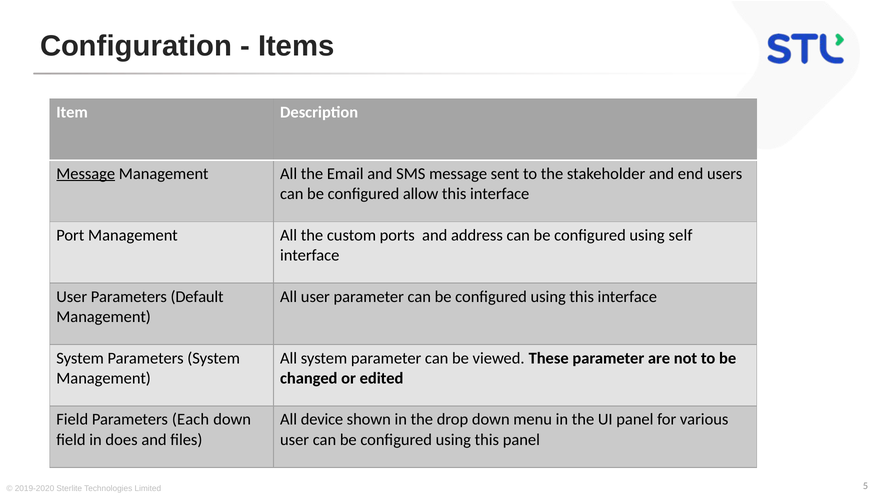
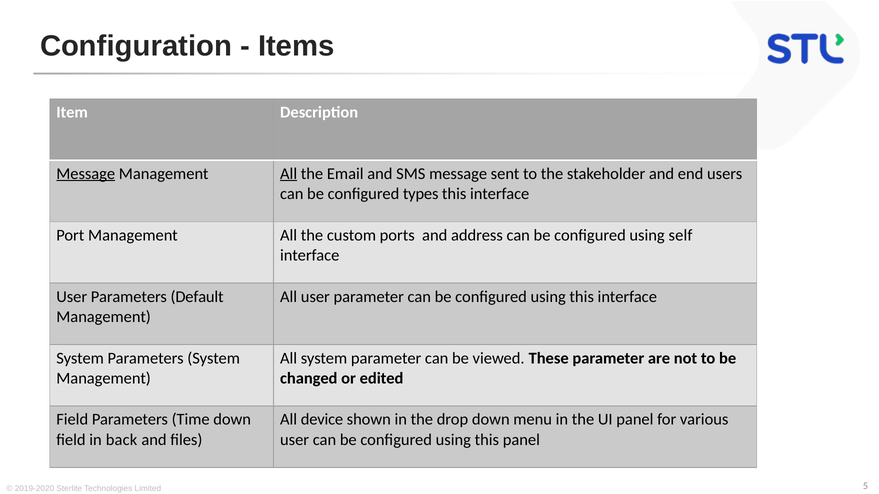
All at (289, 174) underline: none -> present
allow: allow -> types
Each: Each -> Time
does: does -> back
